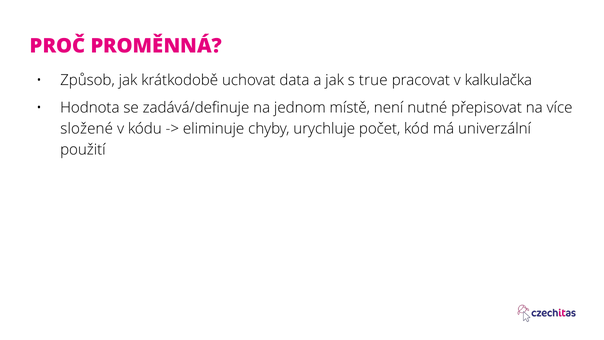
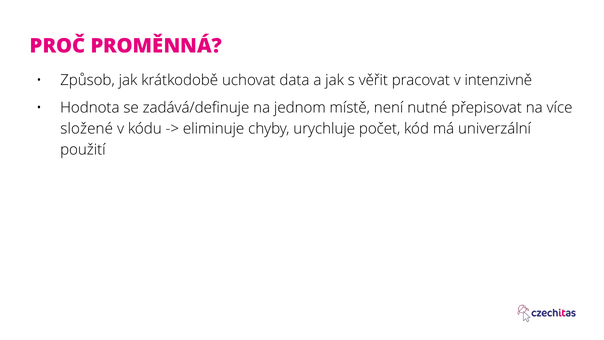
true: true -> věřit
kalkulačka: kalkulačka -> intenzivně
